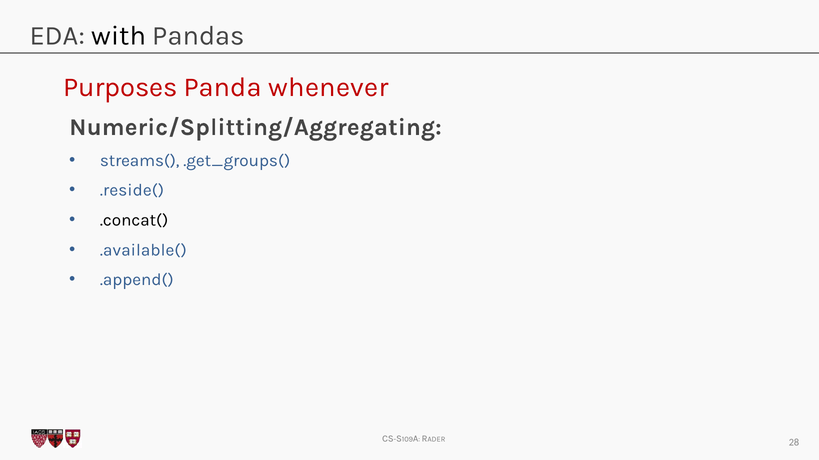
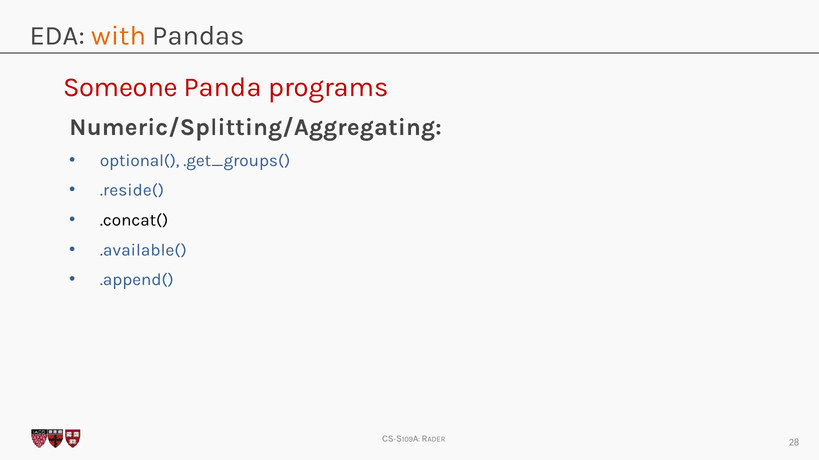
with colour: black -> orange
Purposes: Purposes -> Someone
whenever: whenever -> programs
streams(: streams( -> optional(
